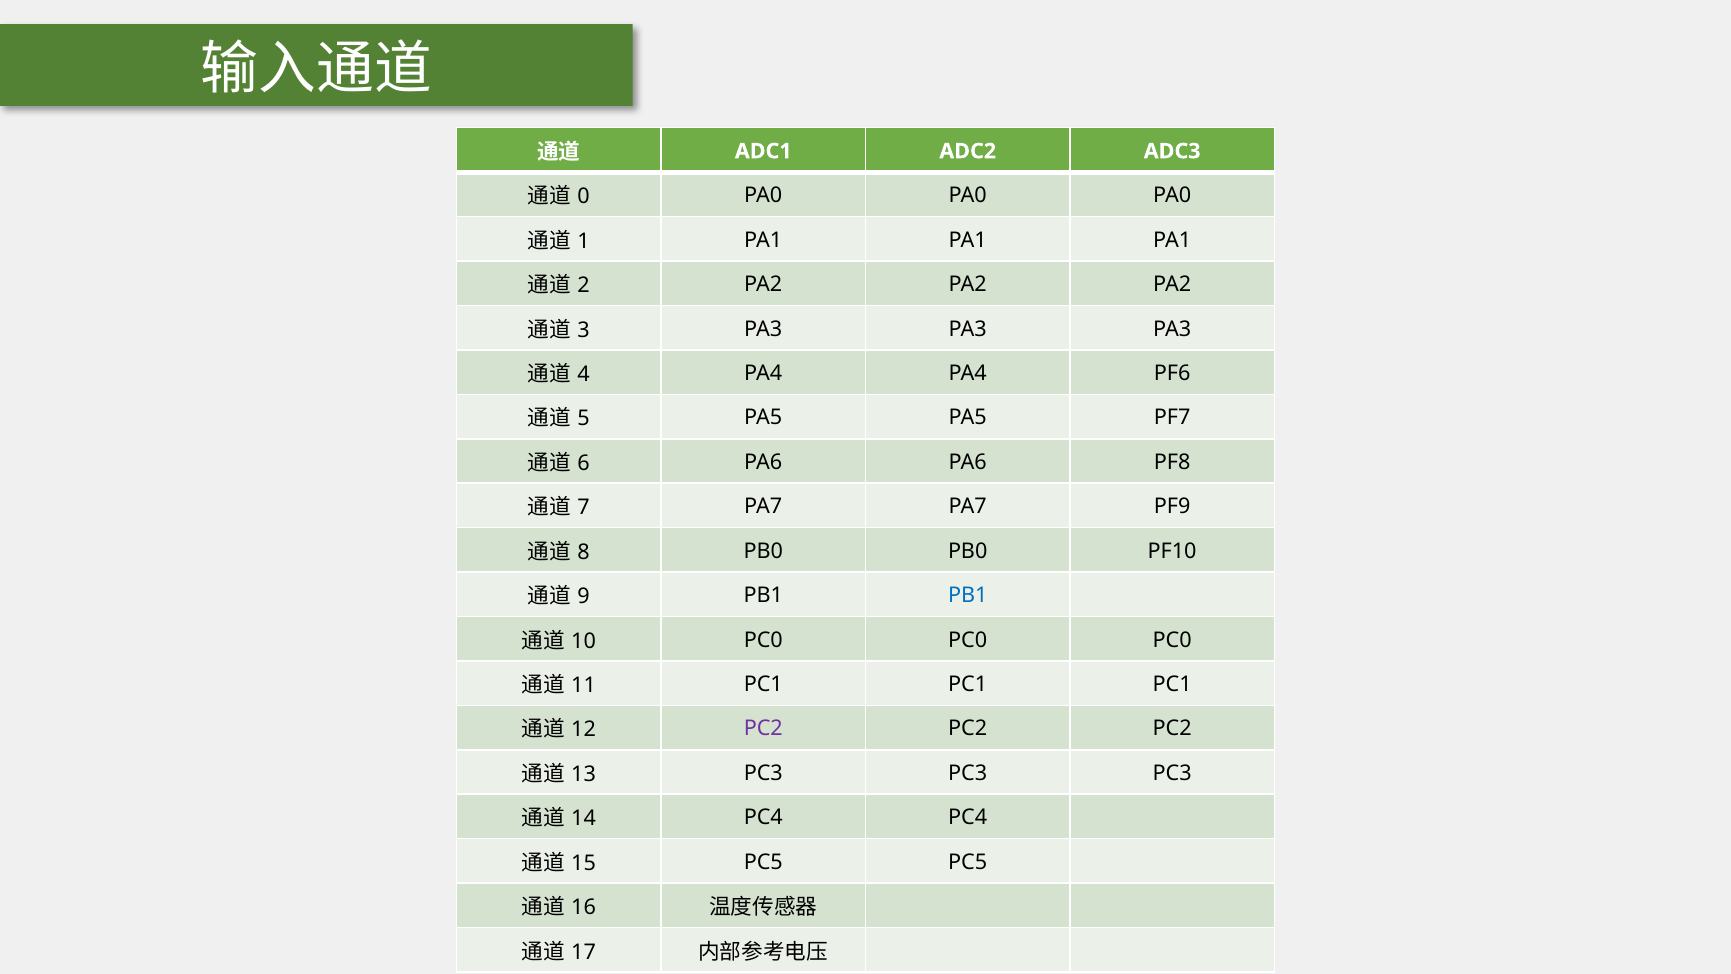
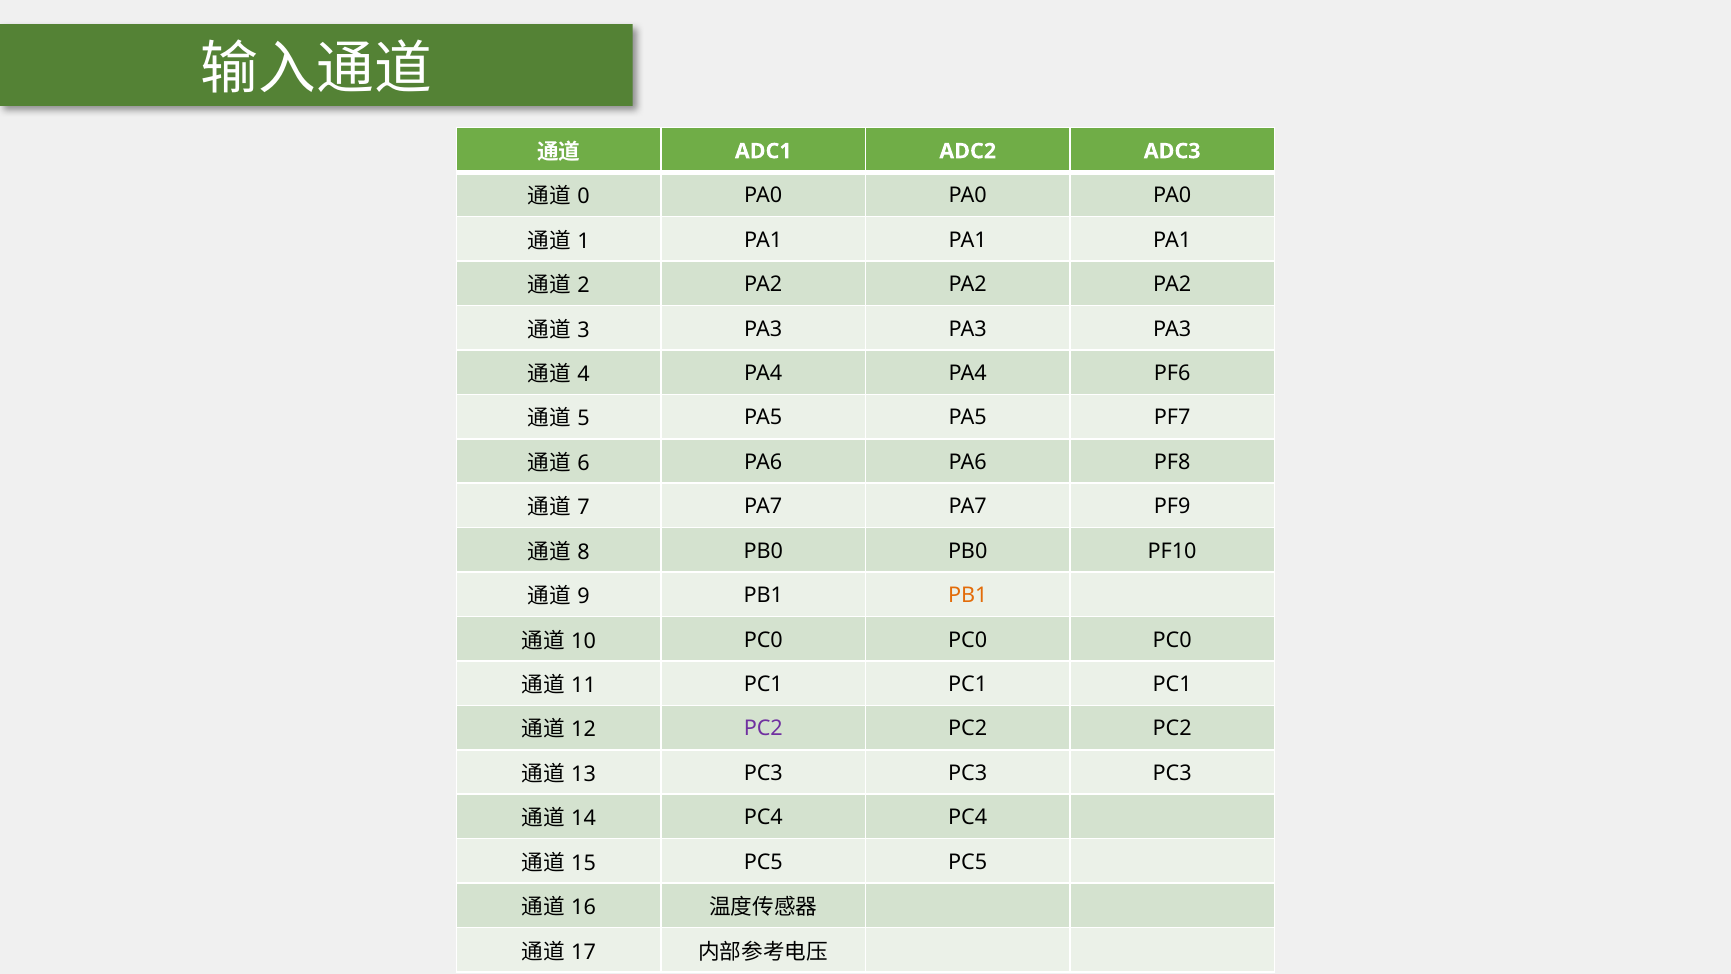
PB1 at (968, 595) colour: blue -> orange
